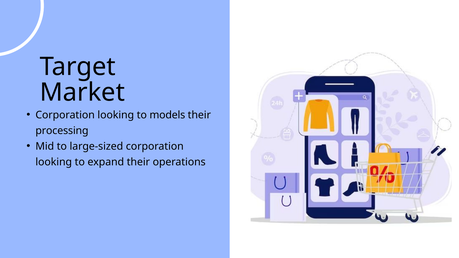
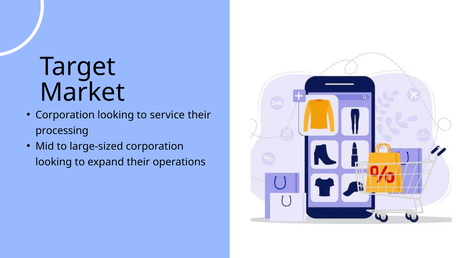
models: models -> service
